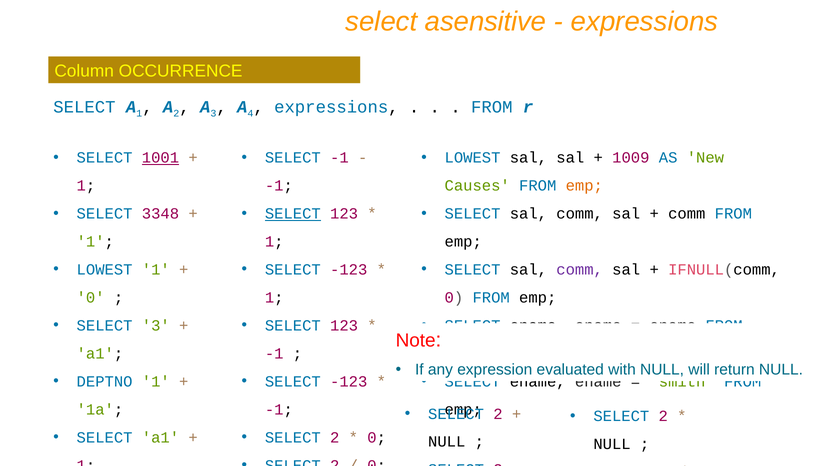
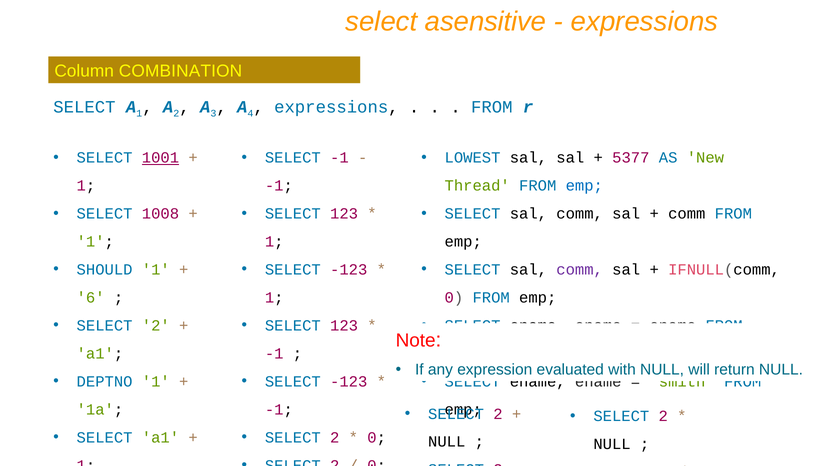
OCCURRENCE: OCCURRENCE -> COMBINATION
1009: 1009 -> 5377
Causes: Causes -> Thread
emp at (584, 186) colour: orange -> blue
3348: 3348 -> 1008
SELECT at (293, 214) underline: present -> none
LOWEST at (105, 270): LOWEST -> SHOULD
0 at (91, 297): 0 -> 6
3 at (156, 325): 3 -> 2
